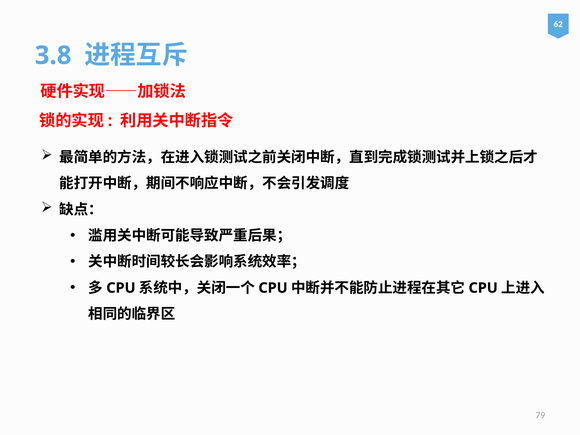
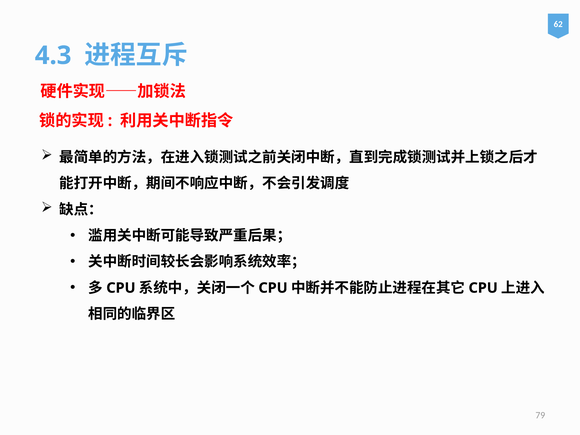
3.8: 3.8 -> 4.3
